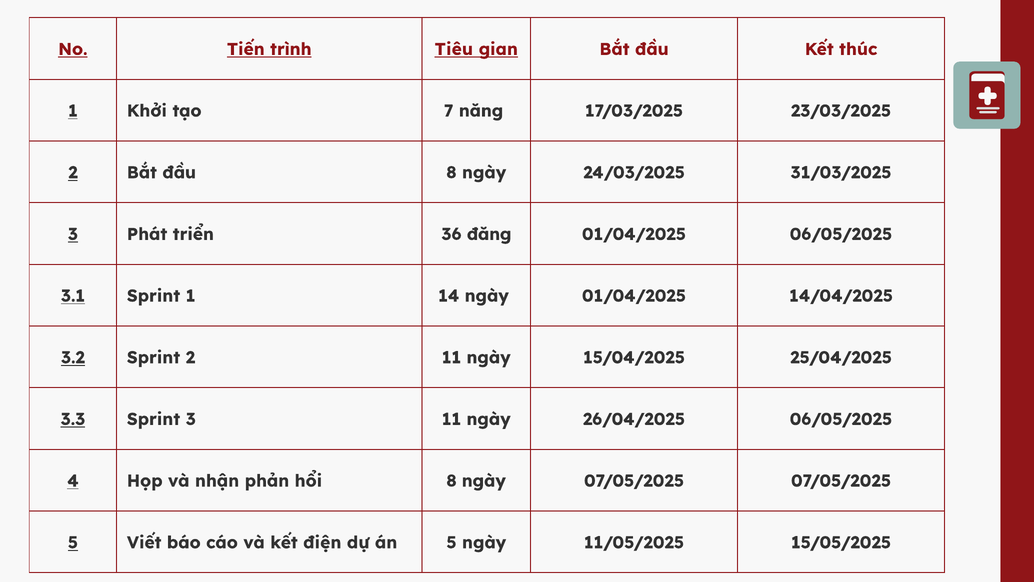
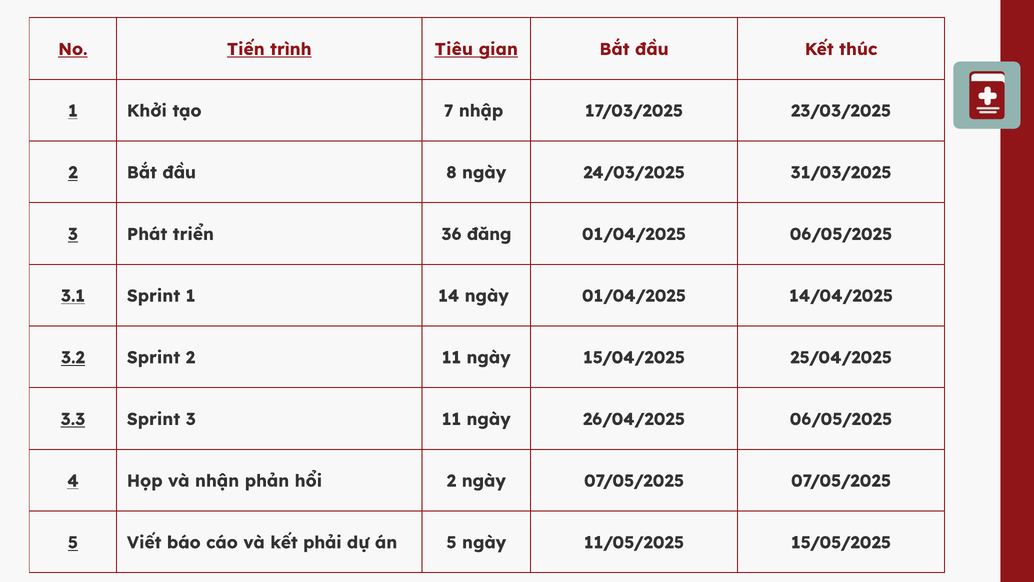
năng: năng -> nhập
hổi 8: 8 -> 2
điện: điện -> phải
